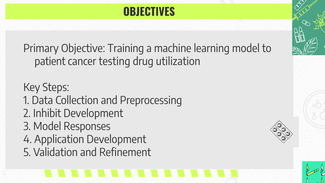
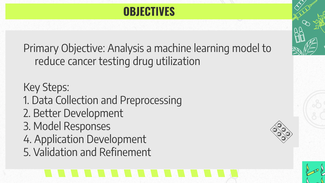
Training: Training -> Analysis
patient: patient -> reduce
Inhibit: Inhibit -> Better
